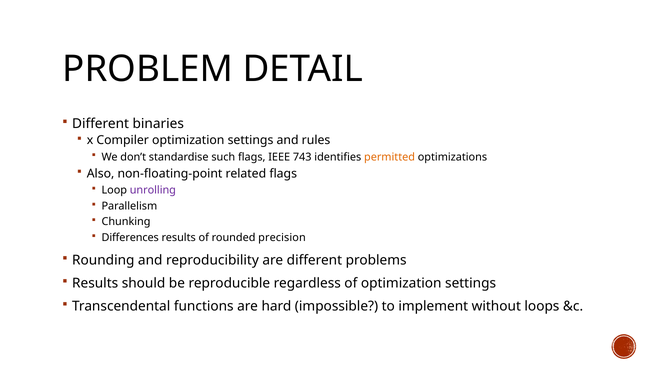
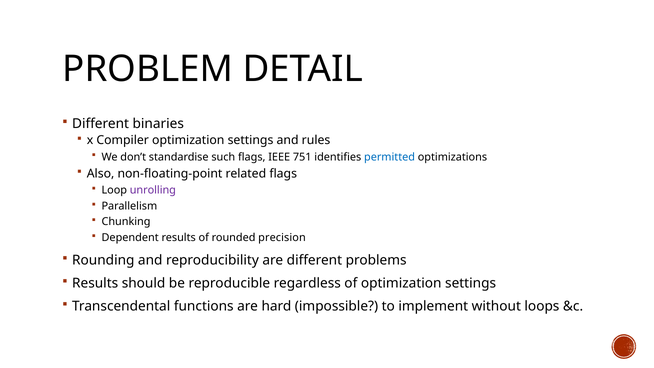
743: 743 -> 751
permitted colour: orange -> blue
Differences: Differences -> Dependent
